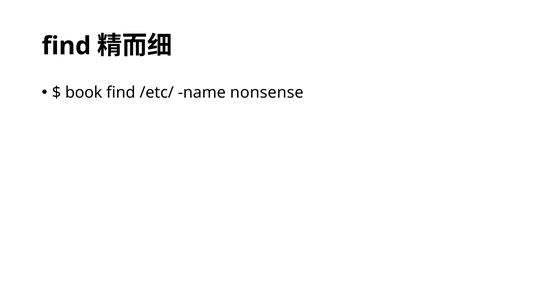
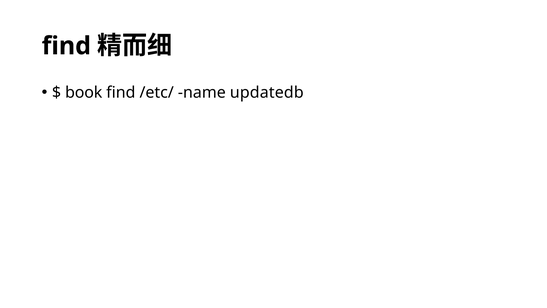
nonsense: nonsense -> updatedb
